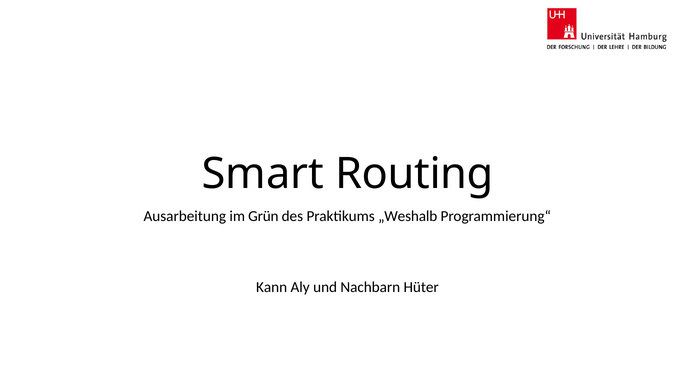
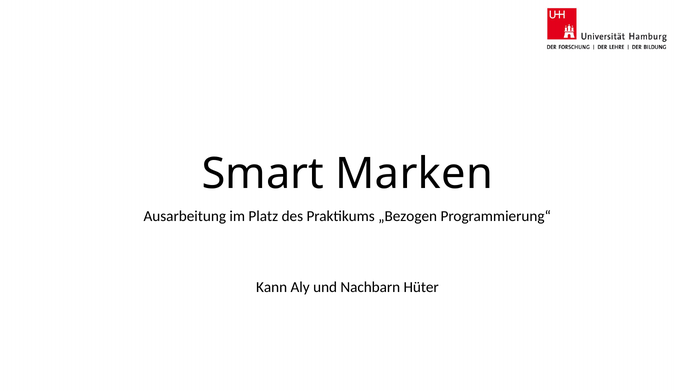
Routing: Routing -> Marken
Grün: Grün -> Platz
„Weshalb: „Weshalb -> „Bezogen
